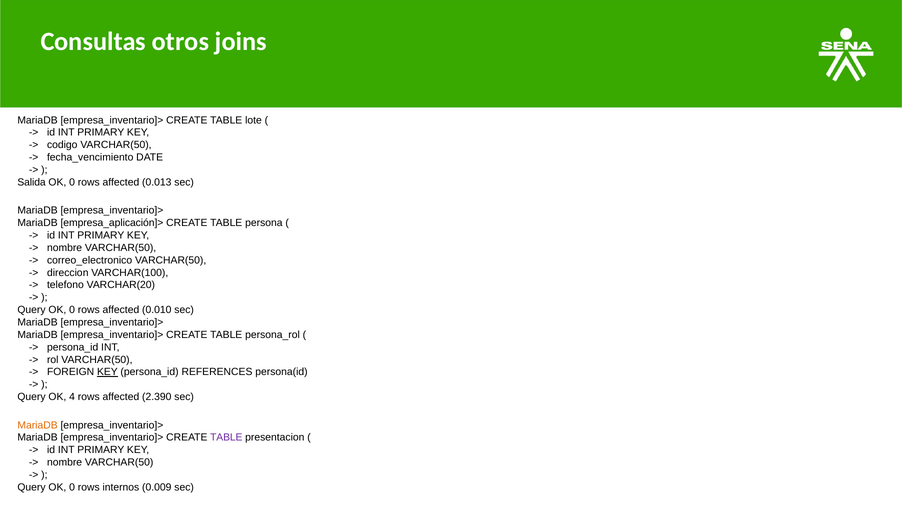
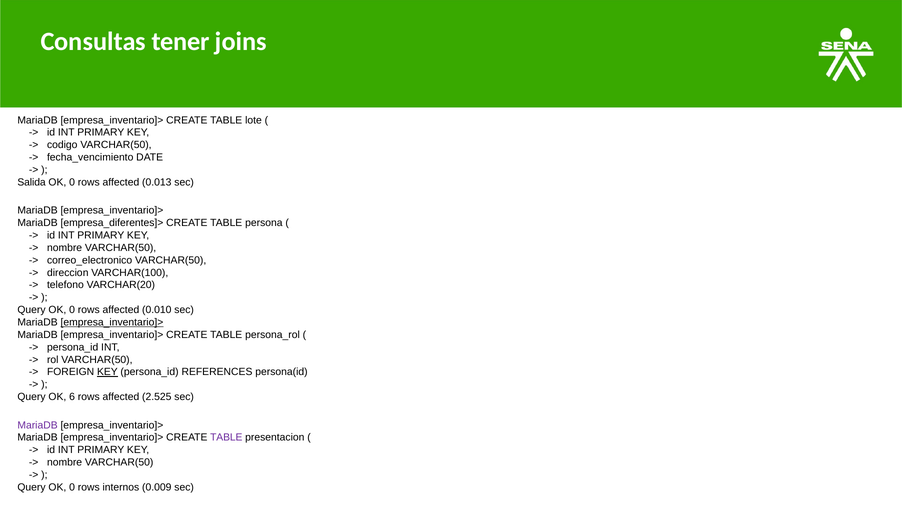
otros: otros -> tener
empresa_aplicación]>: empresa_aplicación]> -> empresa_diferentes]>
empresa_inventario]> at (112, 322) underline: none -> present
4: 4 -> 6
2.390: 2.390 -> 2.525
MariaDB at (38, 425) colour: orange -> purple
